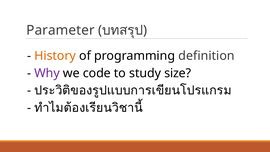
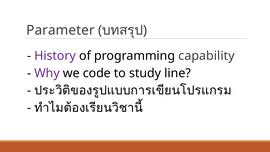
History colour: orange -> purple
definition: definition -> capability
size: size -> line
